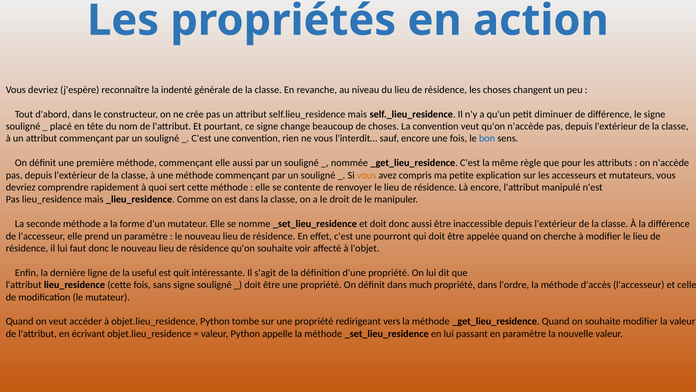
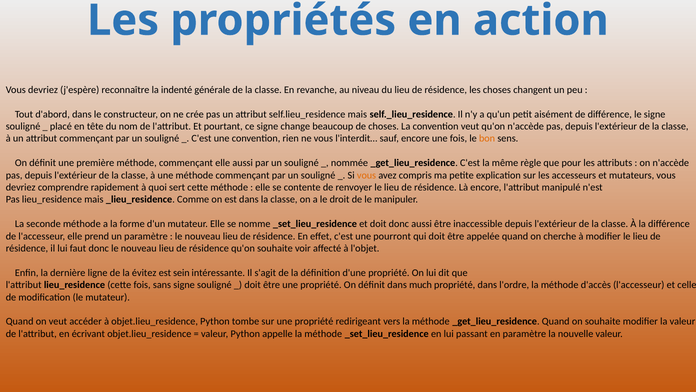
diminuer: diminuer -> aisément
bon colour: blue -> orange
useful: useful -> évitez
quit: quit -> sein
